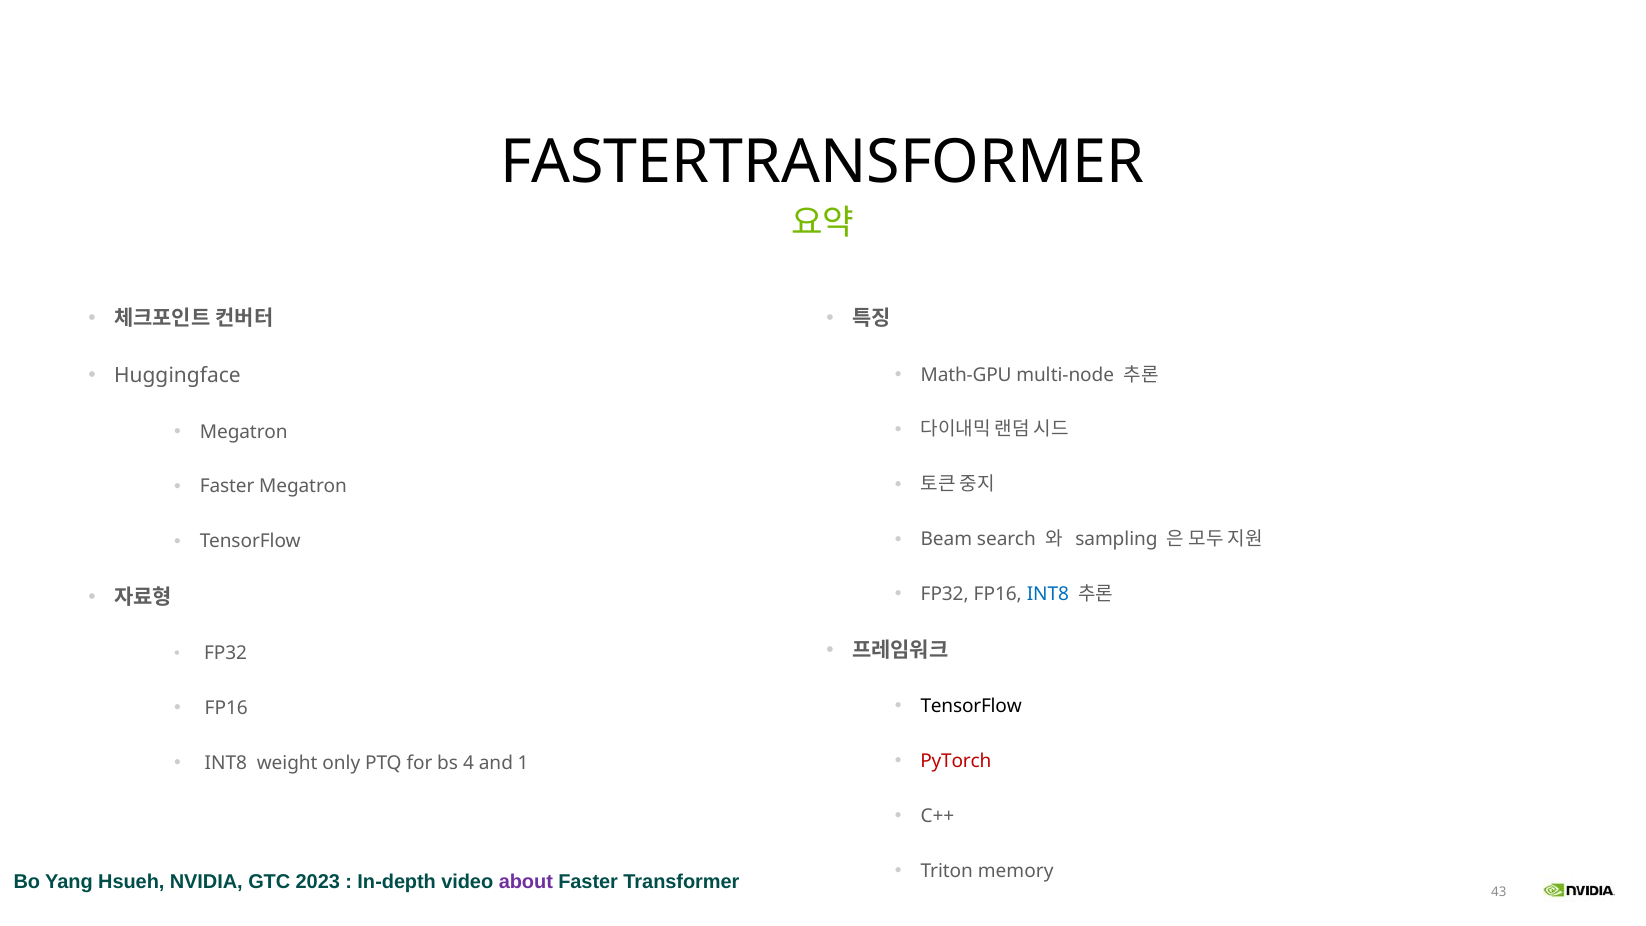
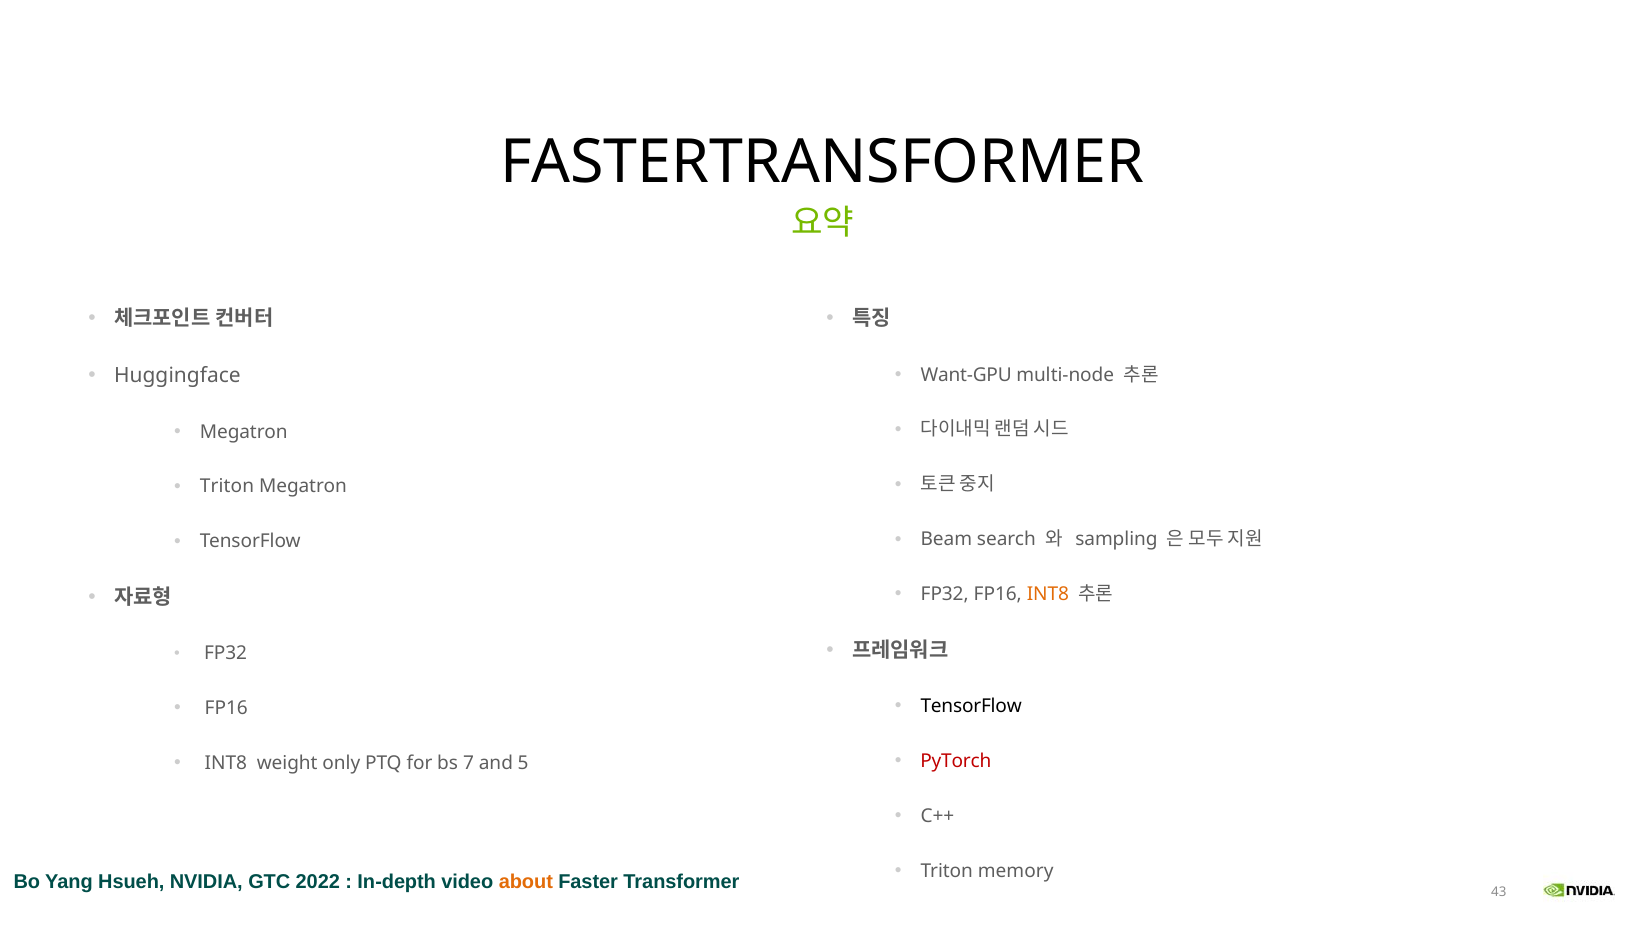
Math-GPU: Math-GPU -> Want-GPU
Faster at (227, 487): Faster -> Triton
INT8 at (1048, 594) colour: blue -> orange
4: 4 -> 7
1: 1 -> 5
2023: 2023 -> 2022
about colour: purple -> orange
